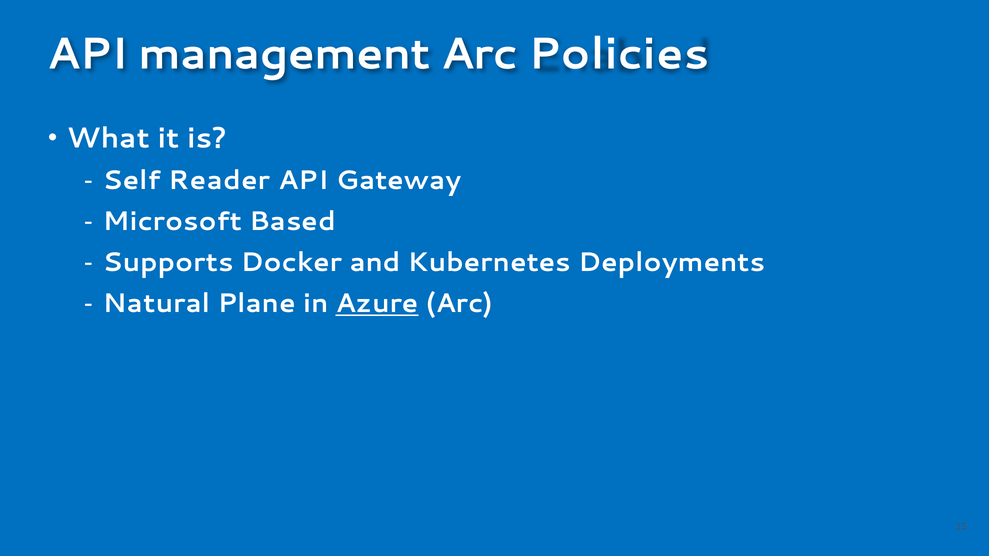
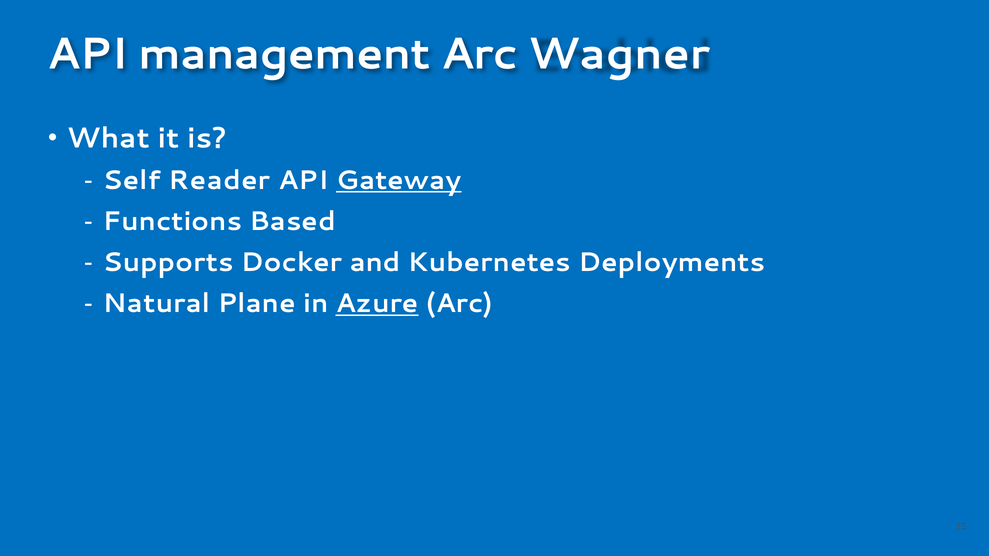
Policies: Policies -> Wagner
Gateway underline: none -> present
Microsoft: Microsoft -> Functions
